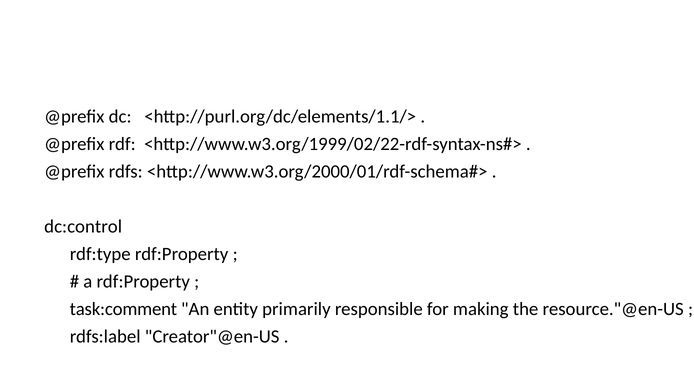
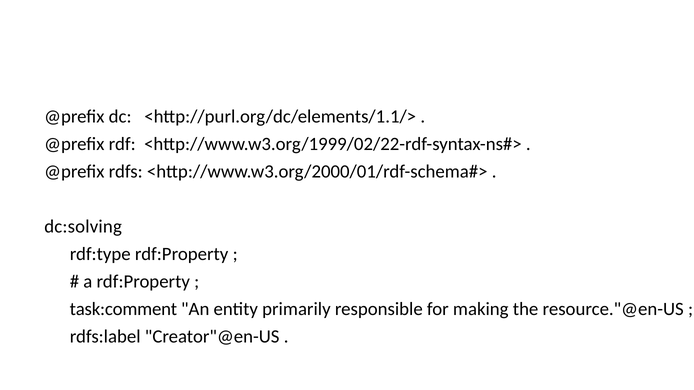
dc:control: dc:control -> dc:solving
